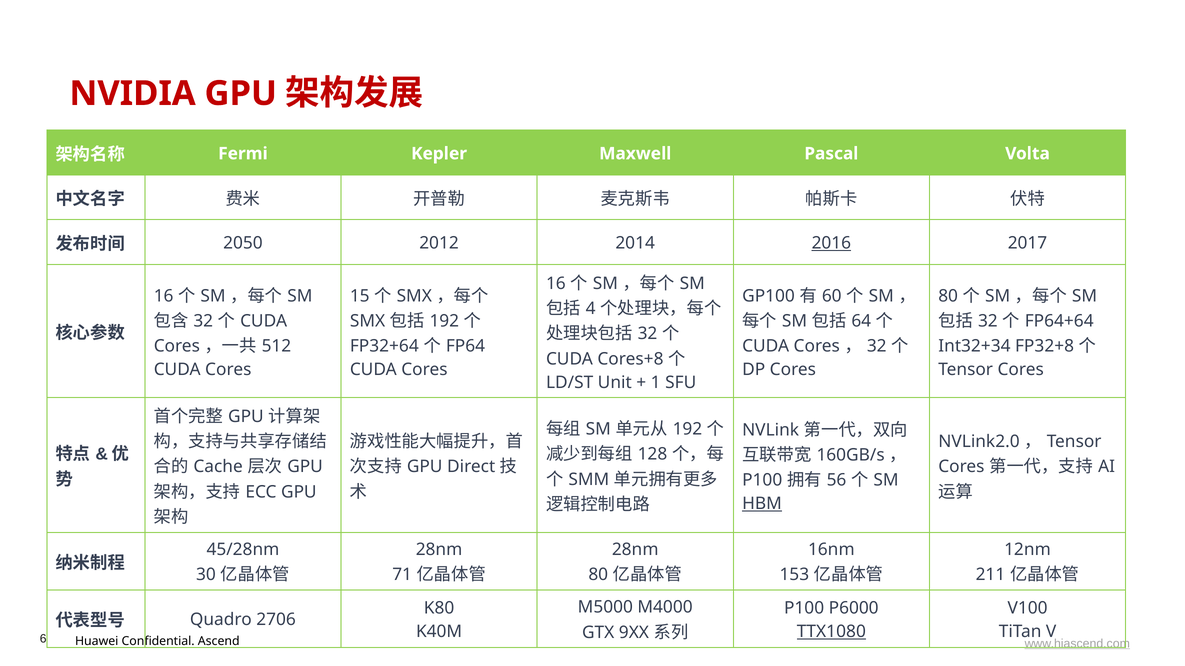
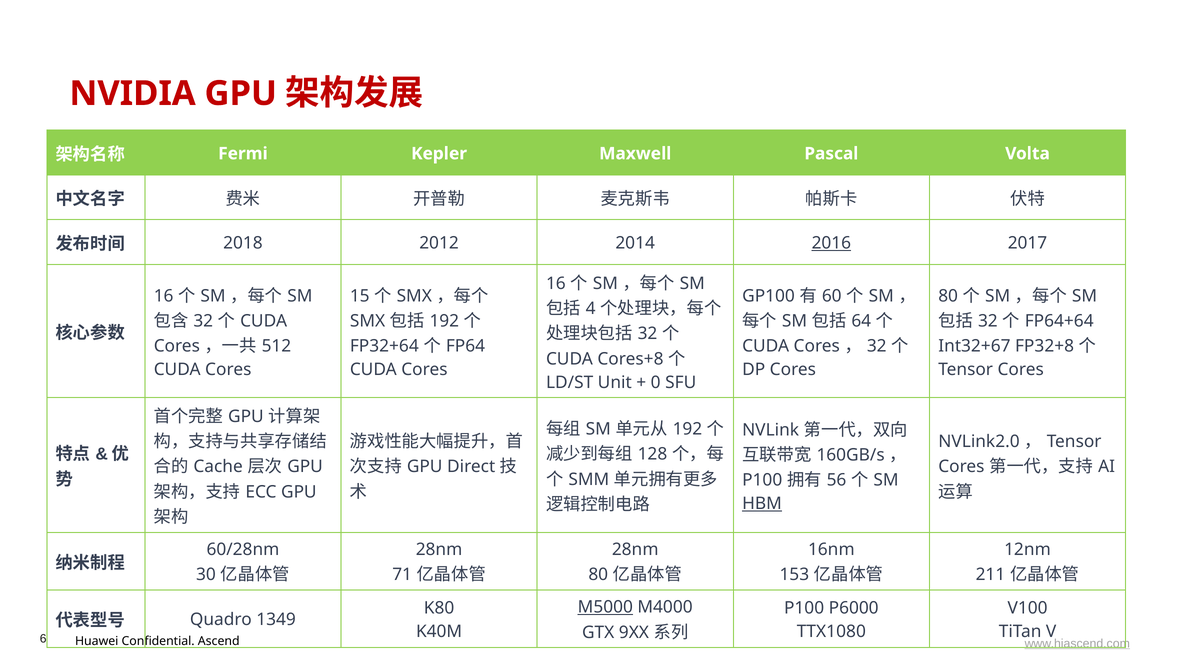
2050: 2050 -> 2018
Int32+34: Int32+34 -> Int32+67
1: 1 -> 0
45/28nm: 45/28nm -> 60/28nm
M5000 underline: none -> present
2706: 2706 -> 1349
TTX1080 underline: present -> none
